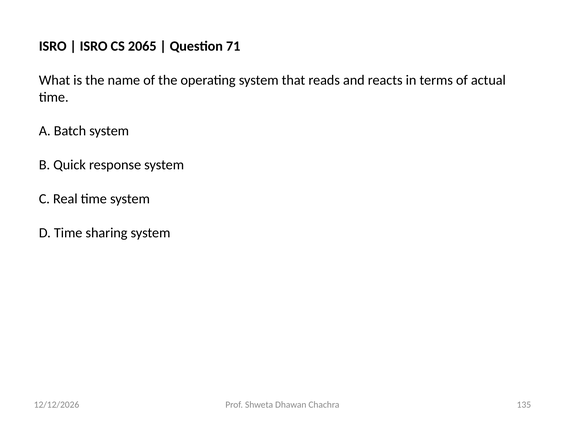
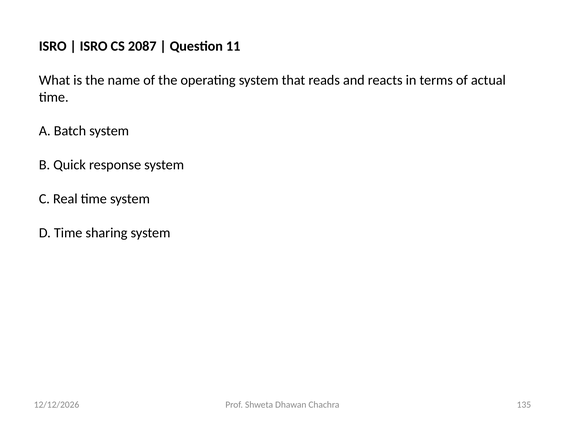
2065: 2065 -> 2087
71: 71 -> 11
